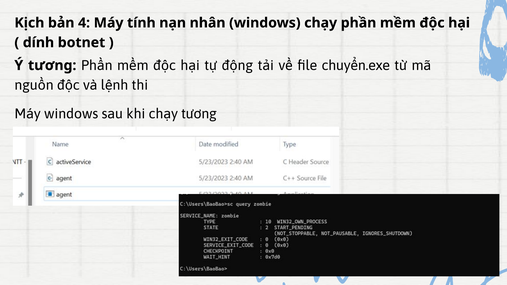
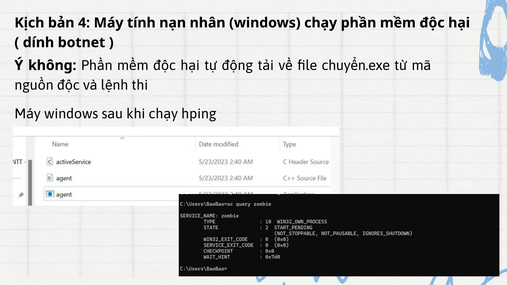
Ý tương: tương -> không
chạy tương: tương -> hping
